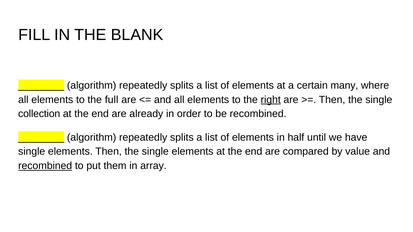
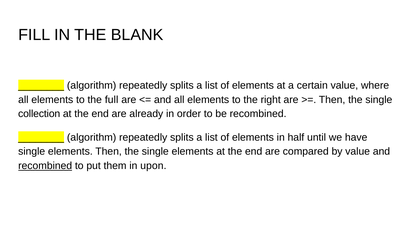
certain many: many -> value
right underline: present -> none
array: array -> upon
